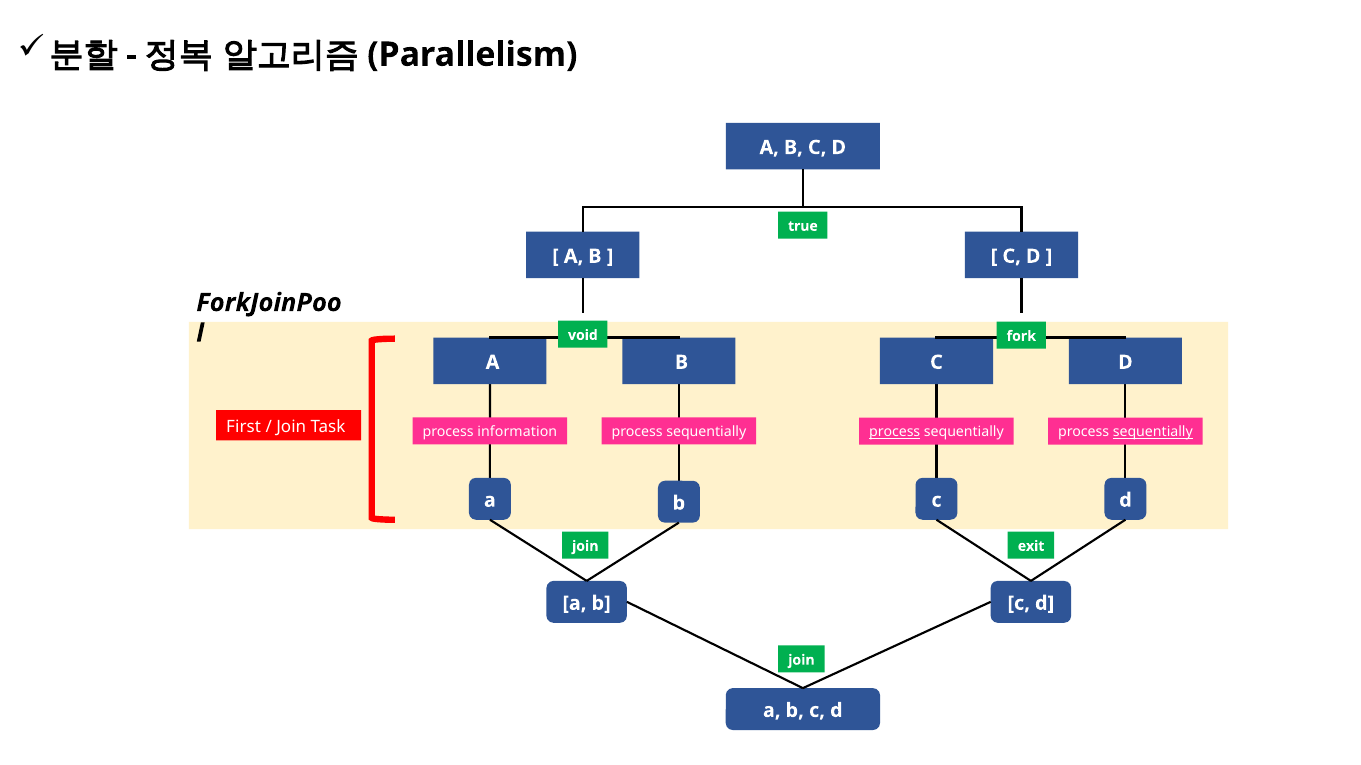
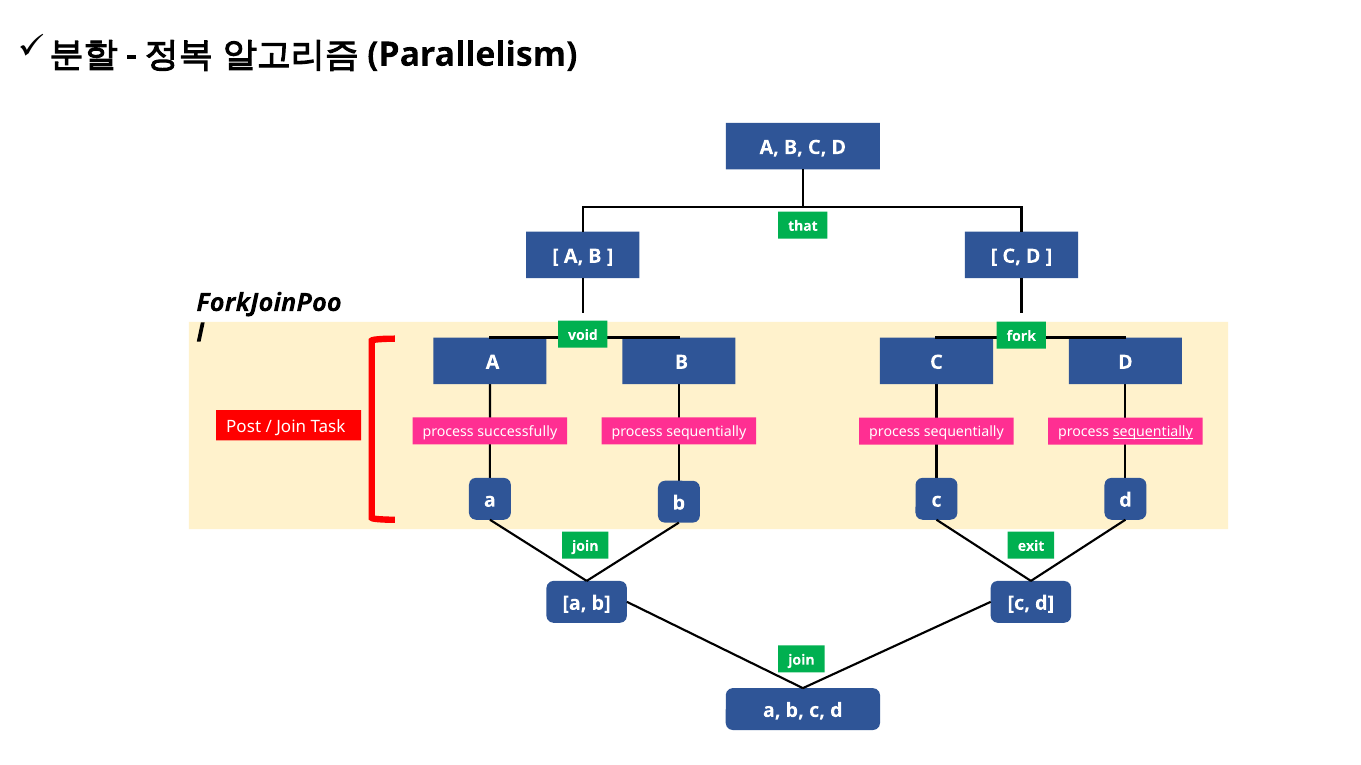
true: true -> that
First: First -> Post
information: information -> successfully
process at (895, 433) underline: present -> none
